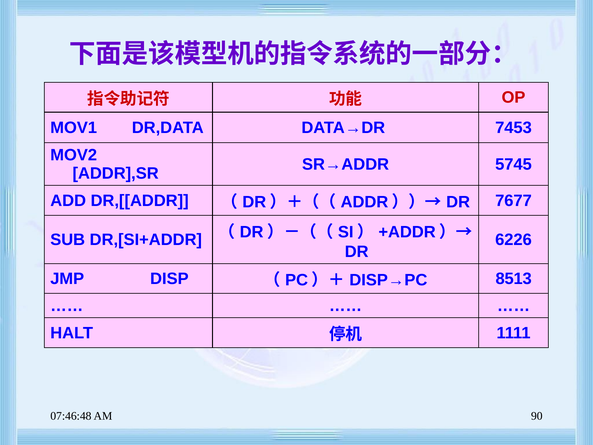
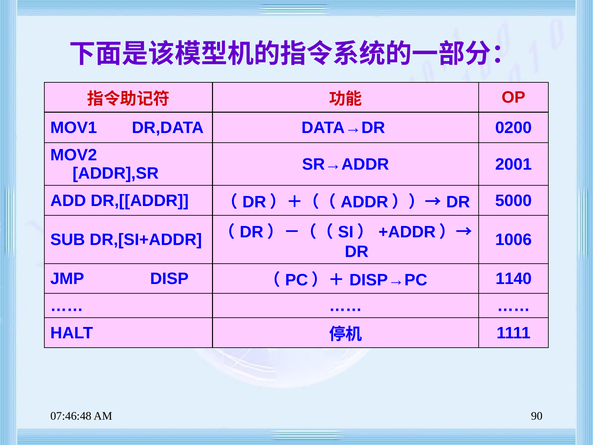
7453: 7453 -> 0200
5745: 5745 -> 2001
7677: 7677 -> 5000
6226: 6226 -> 1006
8513: 8513 -> 1140
